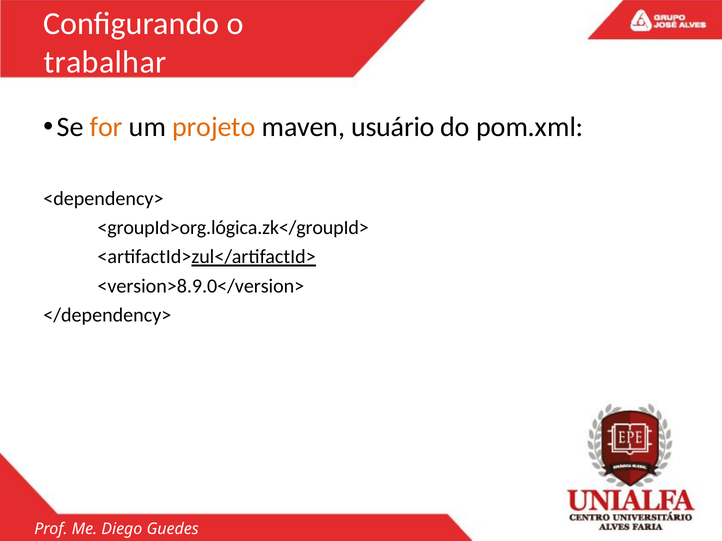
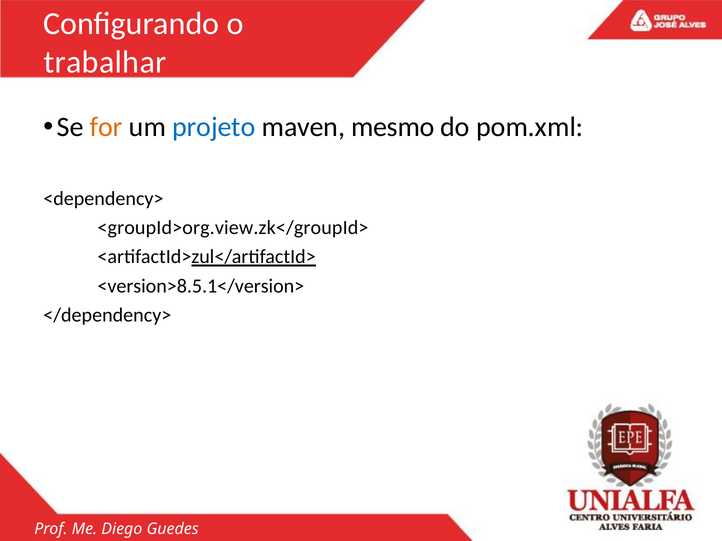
projeto colour: orange -> blue
usuário: usuário -> mesmo
<groupId>org.lógica.zk</groupId>: <groupId>org.lógica.zk</groupId> -> <groupId>org.view.zk</groupId>
<version>8.9.0</version>: <version>8.9.0</version> -> <version>8.5.1</version>
